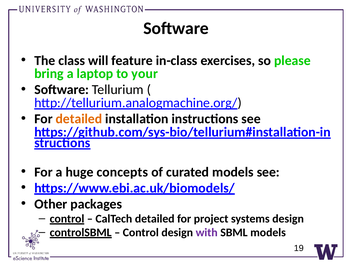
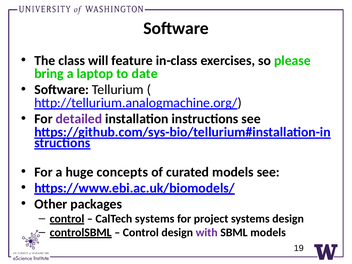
your: your -> date
detailed at (79, 119) colour: orange -> purple
CalTech detailed: detailed -> systems
